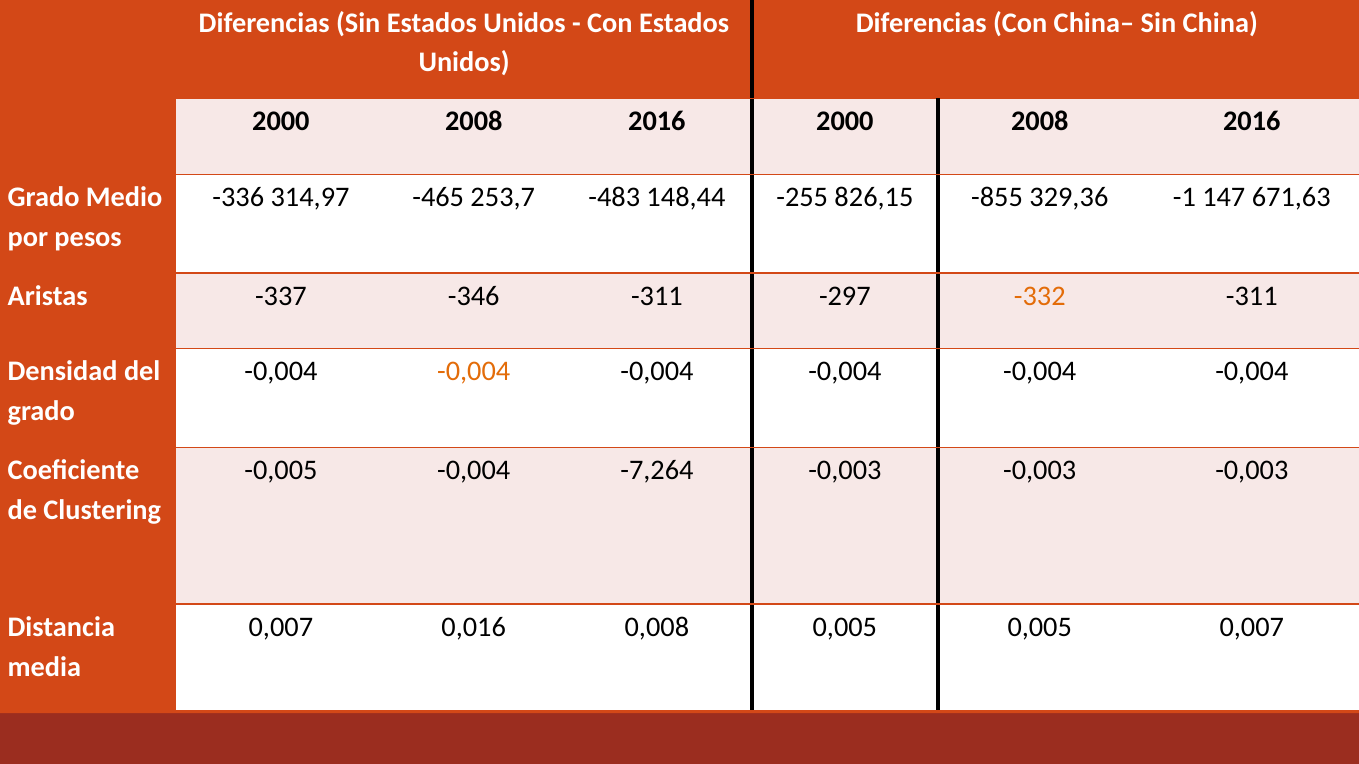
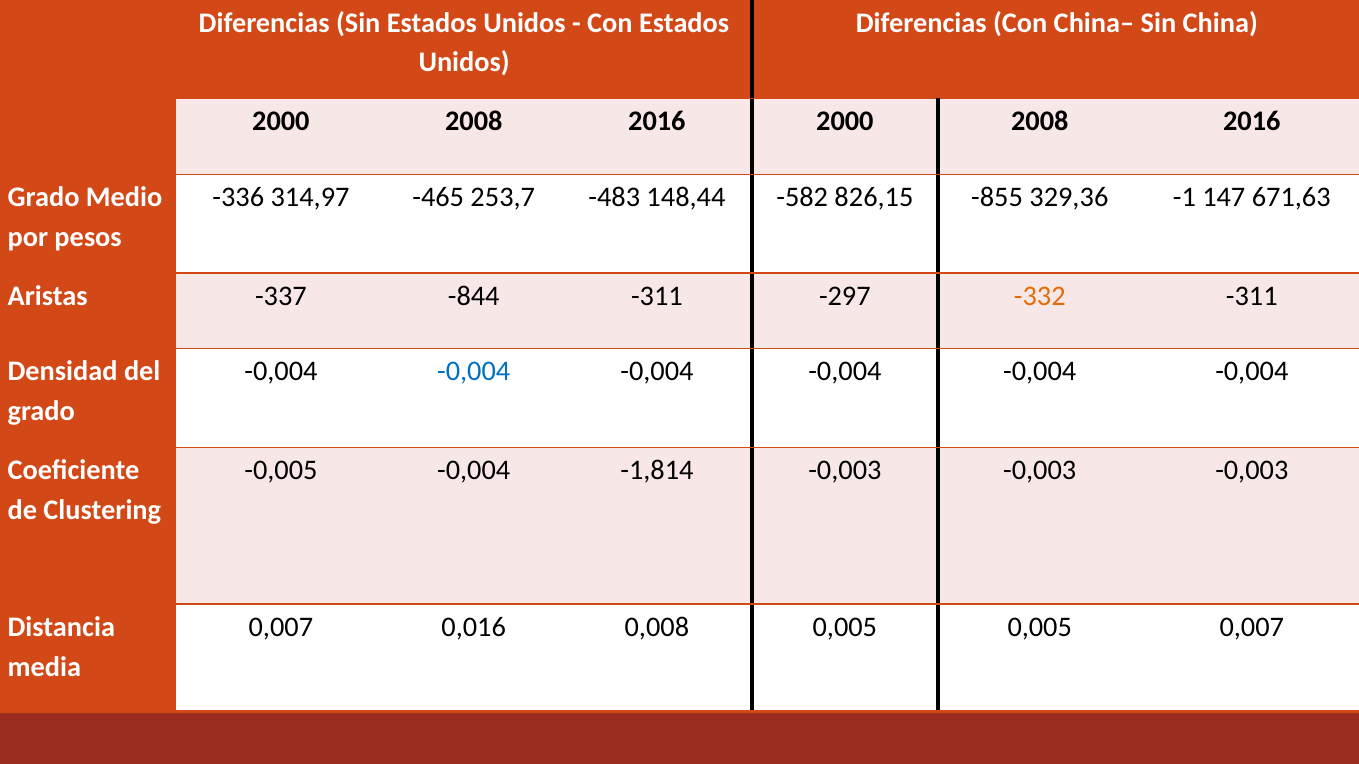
-255: -255 -> -582
-346: -346 -> -844
-0,004 at (474, 372) colour: orange -> blue
-7,264: -7,264 -> -1,814
